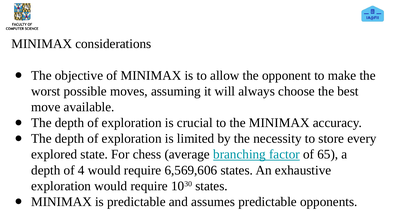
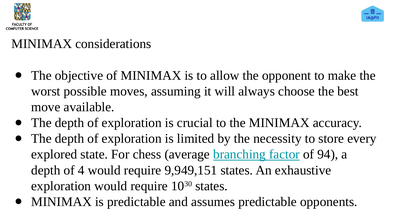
65: 65 -> 94
6,569,606: 6,569,606 -> 9,949,151
